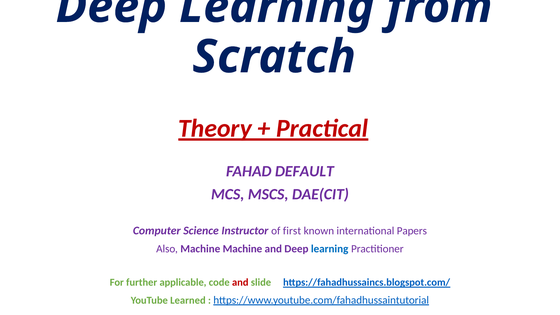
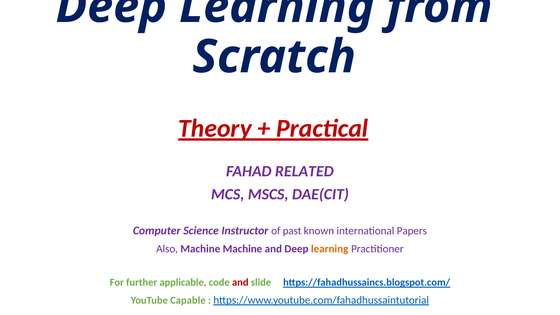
DEFAULT: DEFAULT -> RELATED
first: first -> past
learning at (330, 249) colour: blue -> orange
Learned: Learned -> Capable
